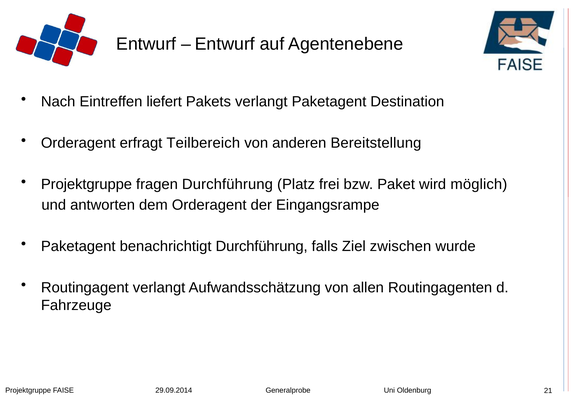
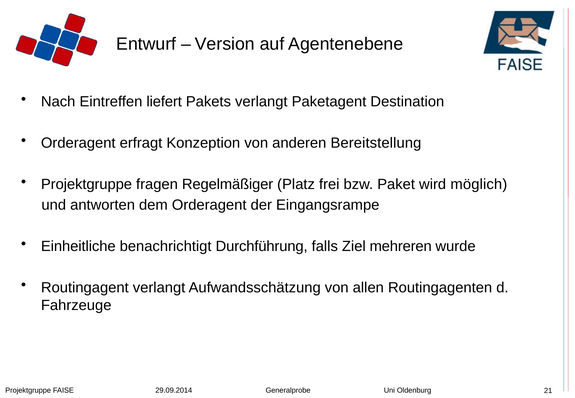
Entwurf at (225, 44): Entwurf -> Version
Teilbereich: Teilbereich -> Konzeption
fragen Durchführung: Durchführung -> Regelmäßiger
Paketagent at (78, 246): Paketagent -> Einheitliche
zwischen: zwischen -> mehreren
